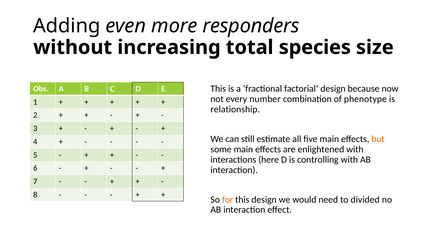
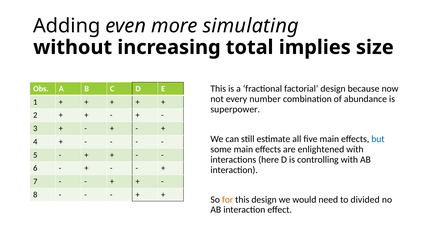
responders: responders -> simulating
species: species -> implies
phenotype: phenotype -> abundance
relationship: relationship -> superpower
but colour: orange -> blue
